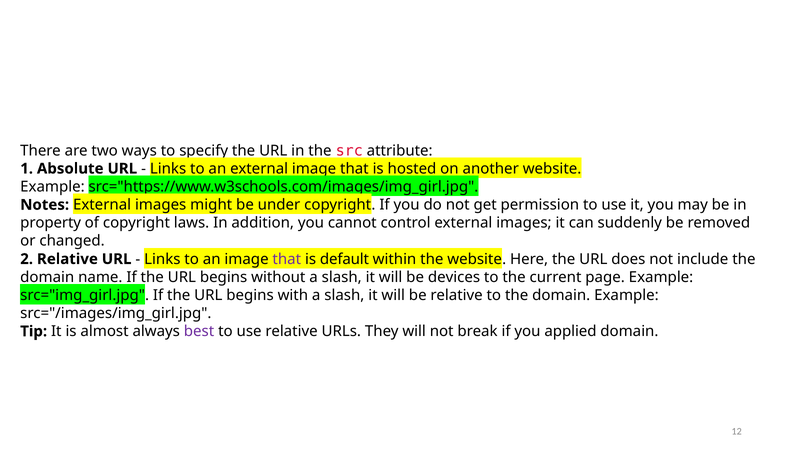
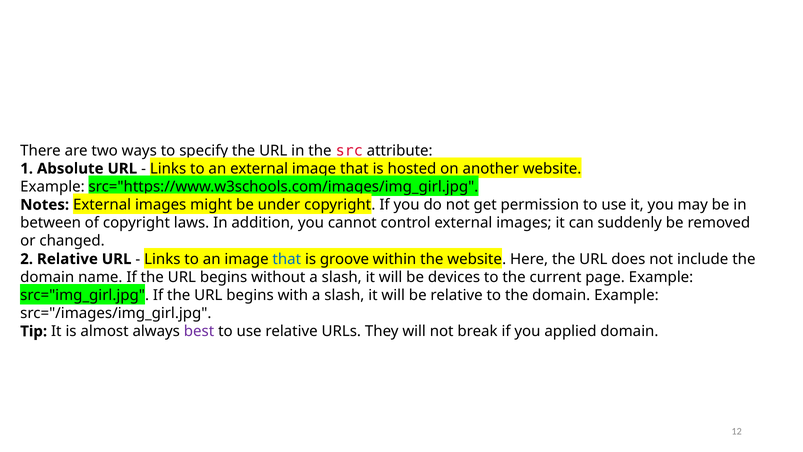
property: property -> between
that at (287, 259) colour: purple -> blue
default: default -> groove
